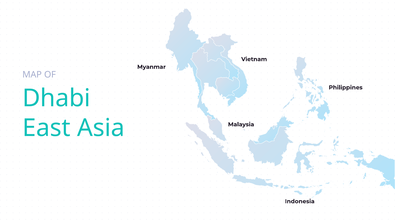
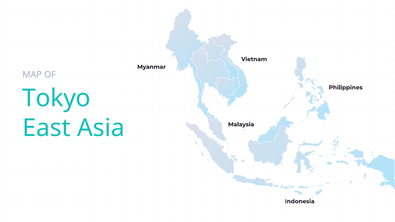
Dhabi: Dhabi -> Tokyo
